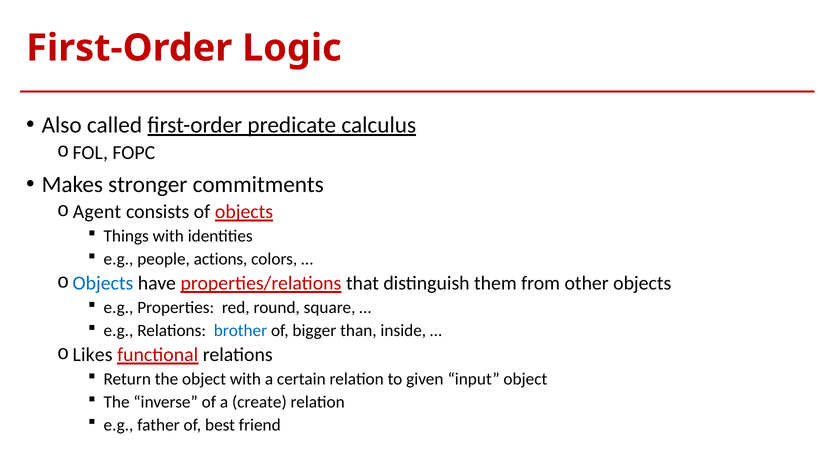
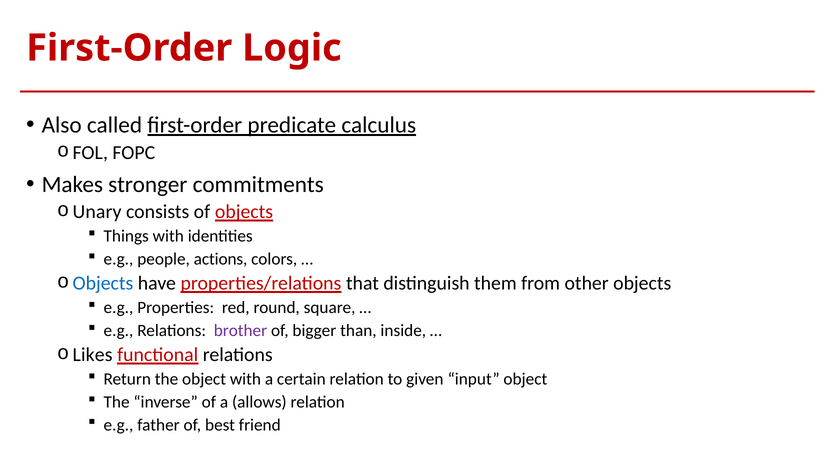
Agent: Agent -> Unary
brother colour: blue -> purple
create: create -> allows
